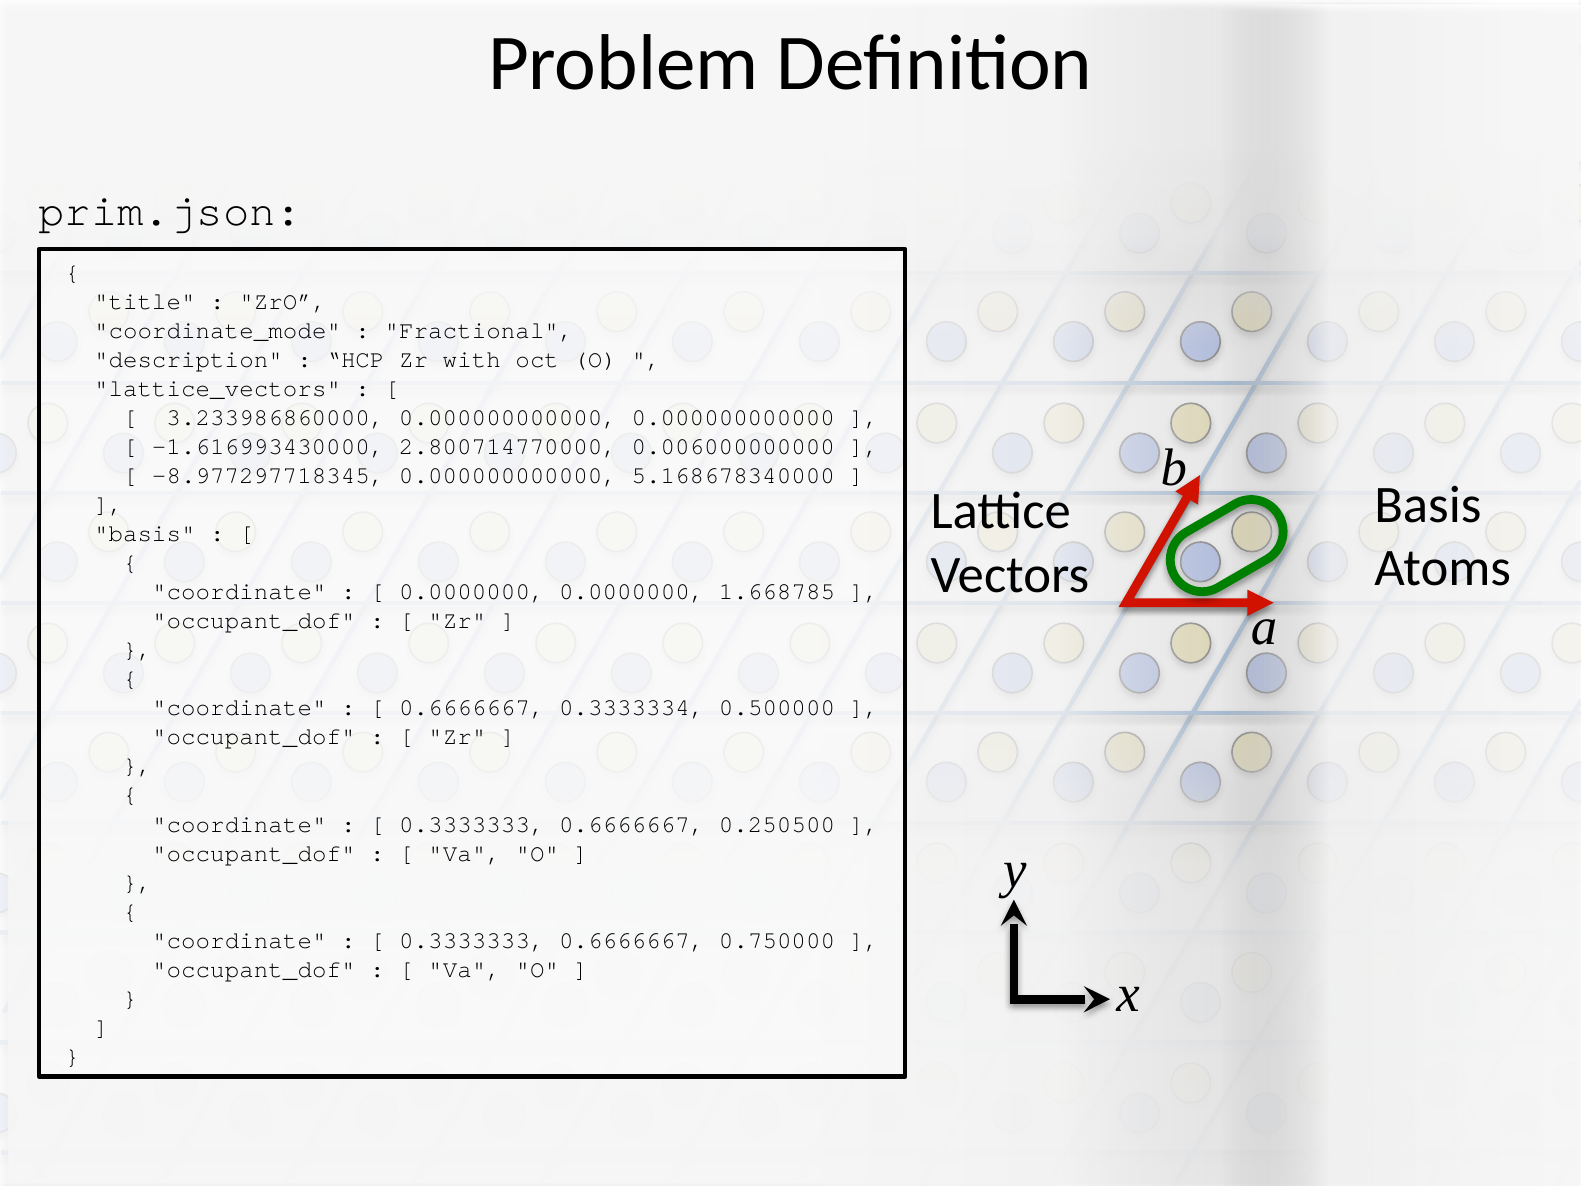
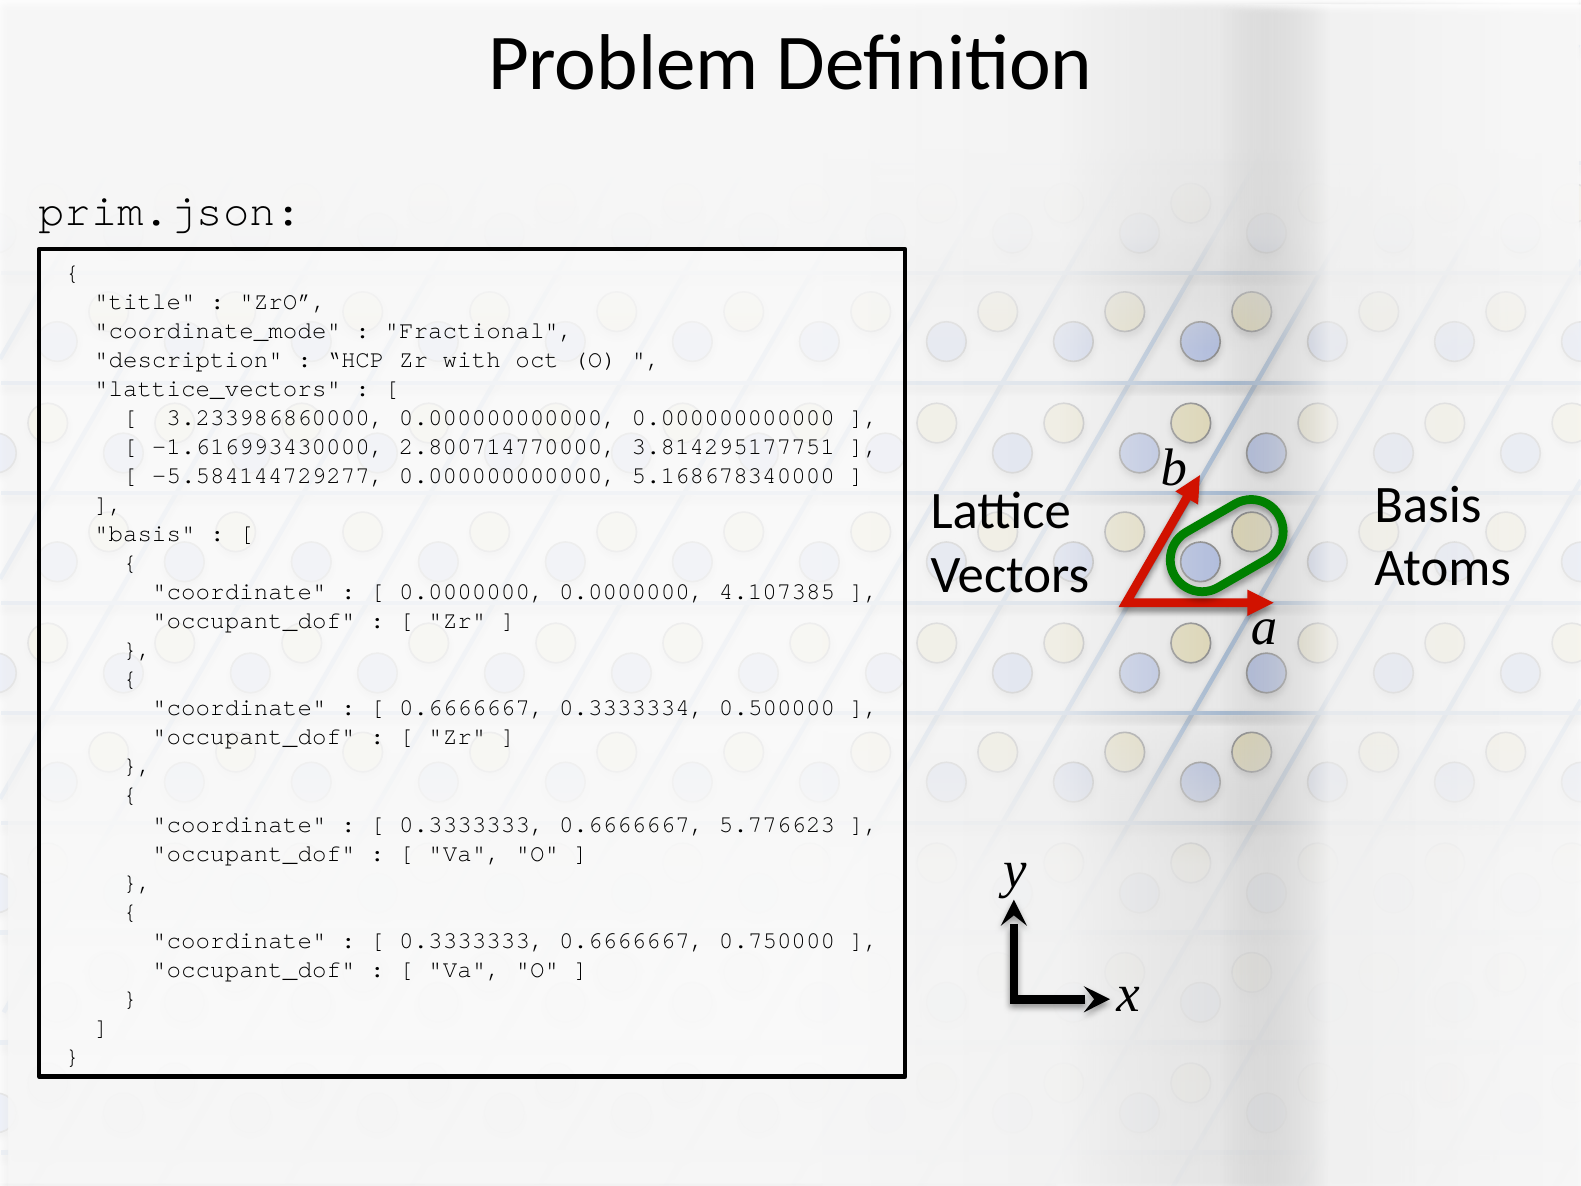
0.006000000000: 0.006000000000 -> 3.814295177751
-8.977297718345: -8.977297718345 -> -5.584144729277
1.668785: 1.668785 -> 4.107385
0.250500: 0.250500 -> 5.776623
